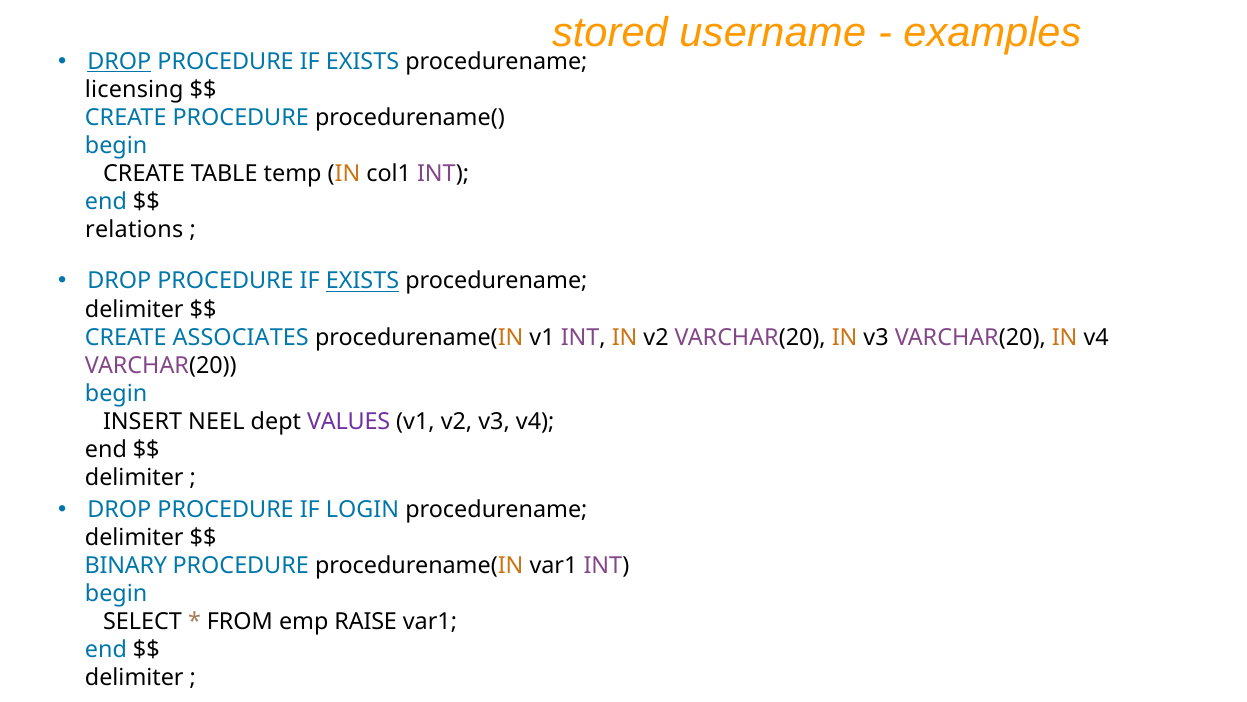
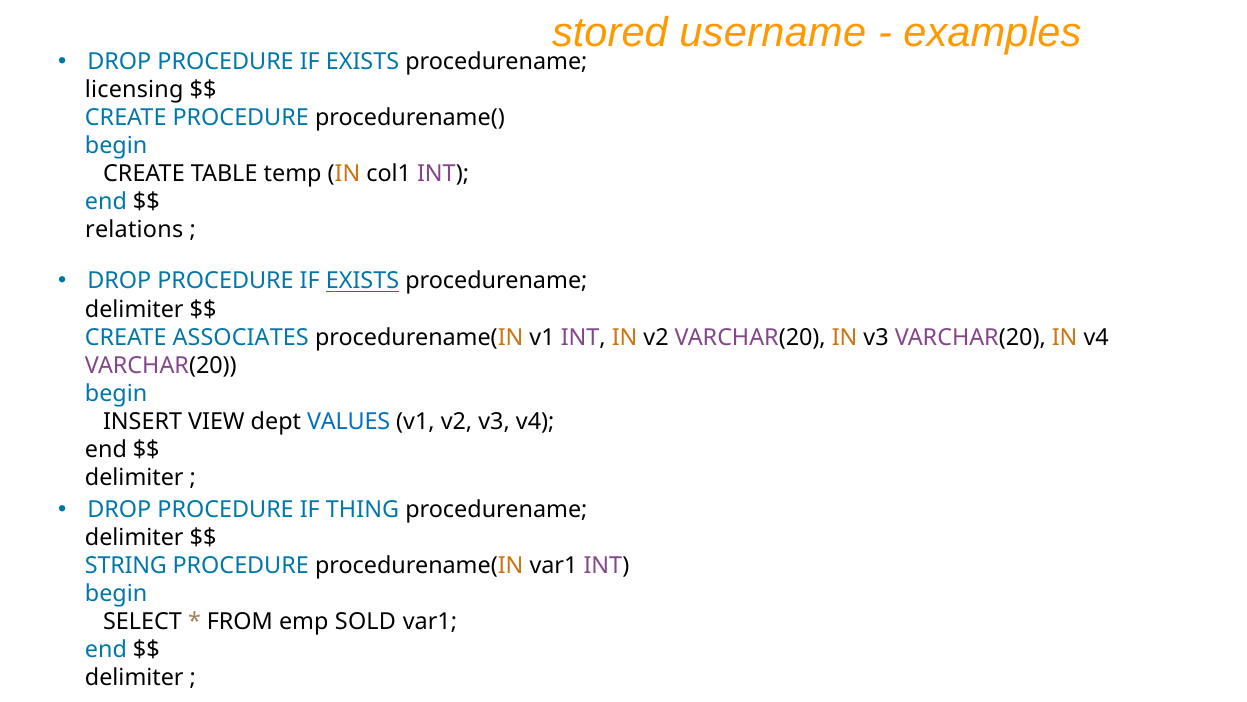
DROP at (119, 62) underline: present -> none
NEEL: NEEL -> VIEW
VALUES colour: purple -> blue
LOGIN: LOGIN -> THING
BINARY: BINARY -> STRING
RAISE: RAISE -> SOLD
